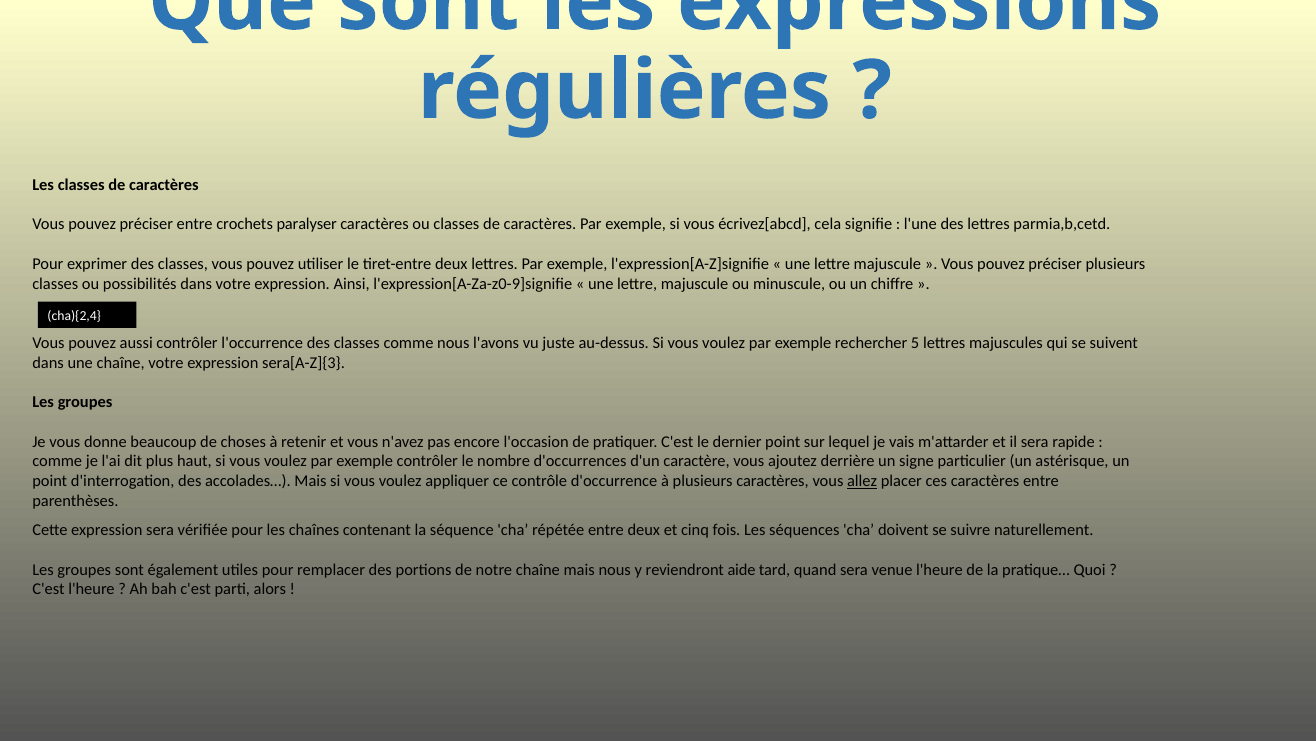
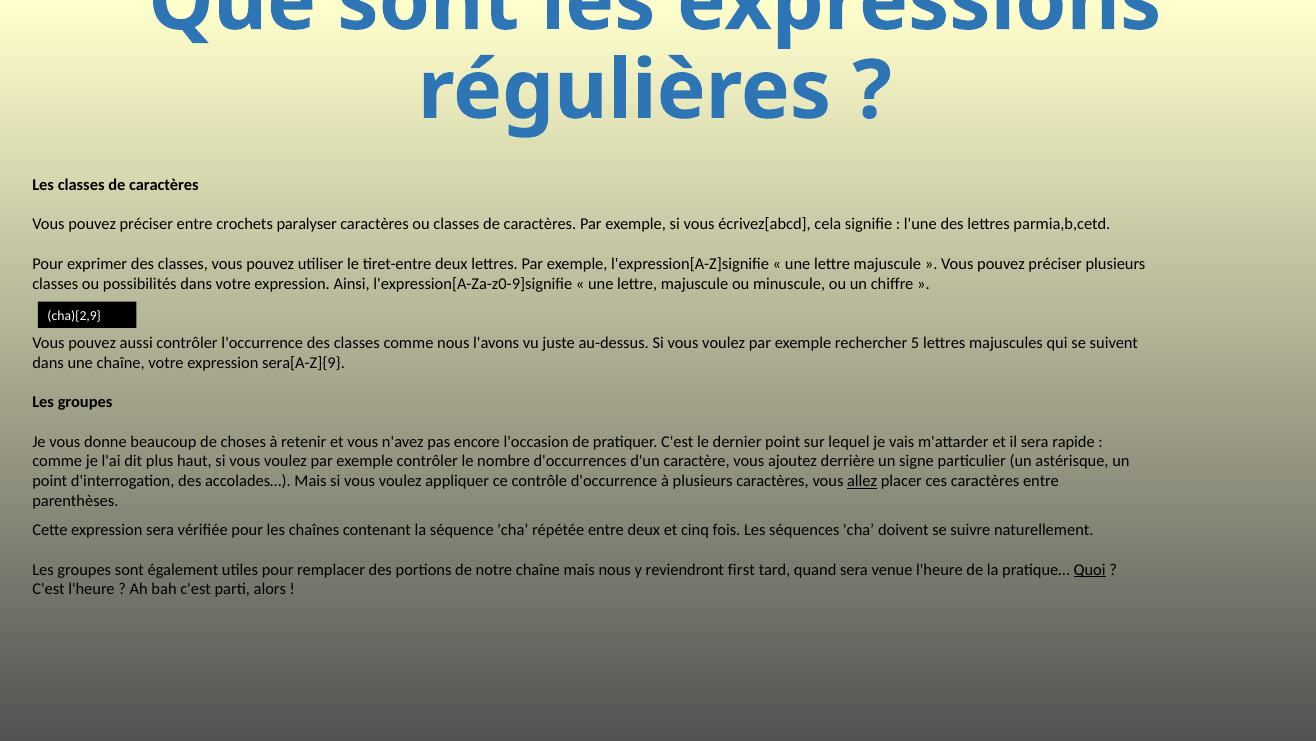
cha){2,4: cha){2,4 -> cha){2,9
sera[A-Z]{3: sera[A-Z]{3 -> sera[A-Z]{9
aide: aide -> first
Quoi underline: none -> present
